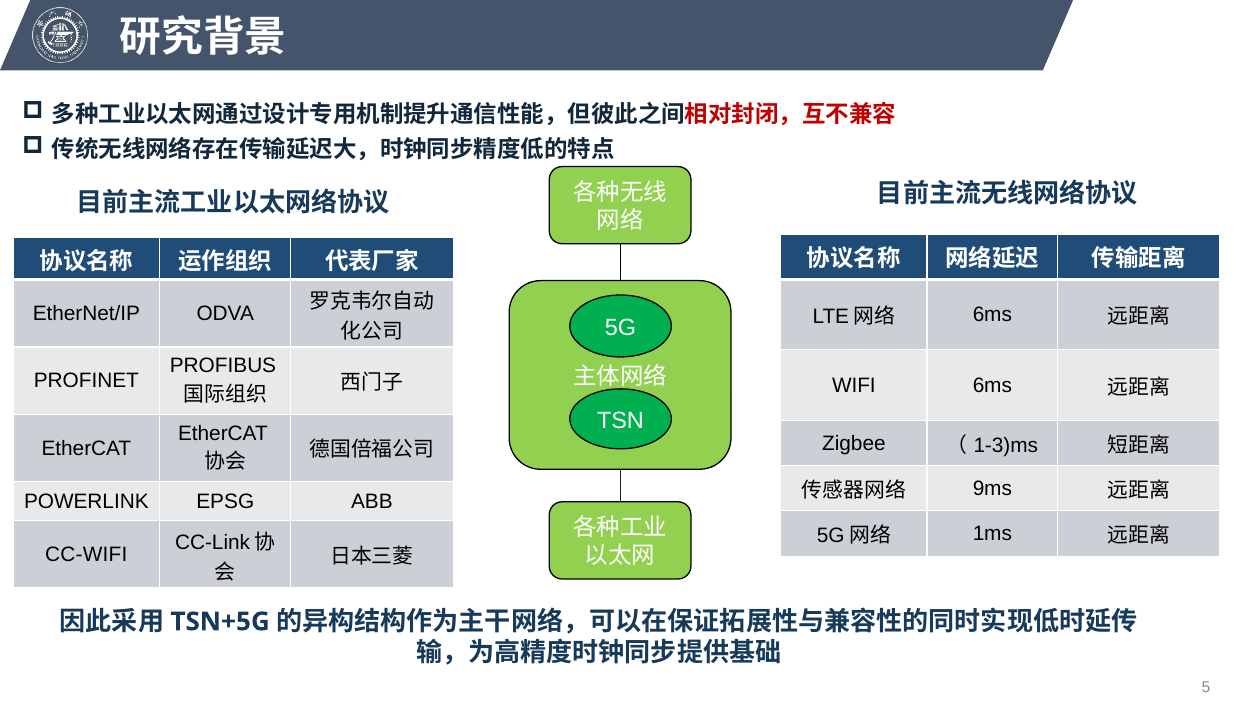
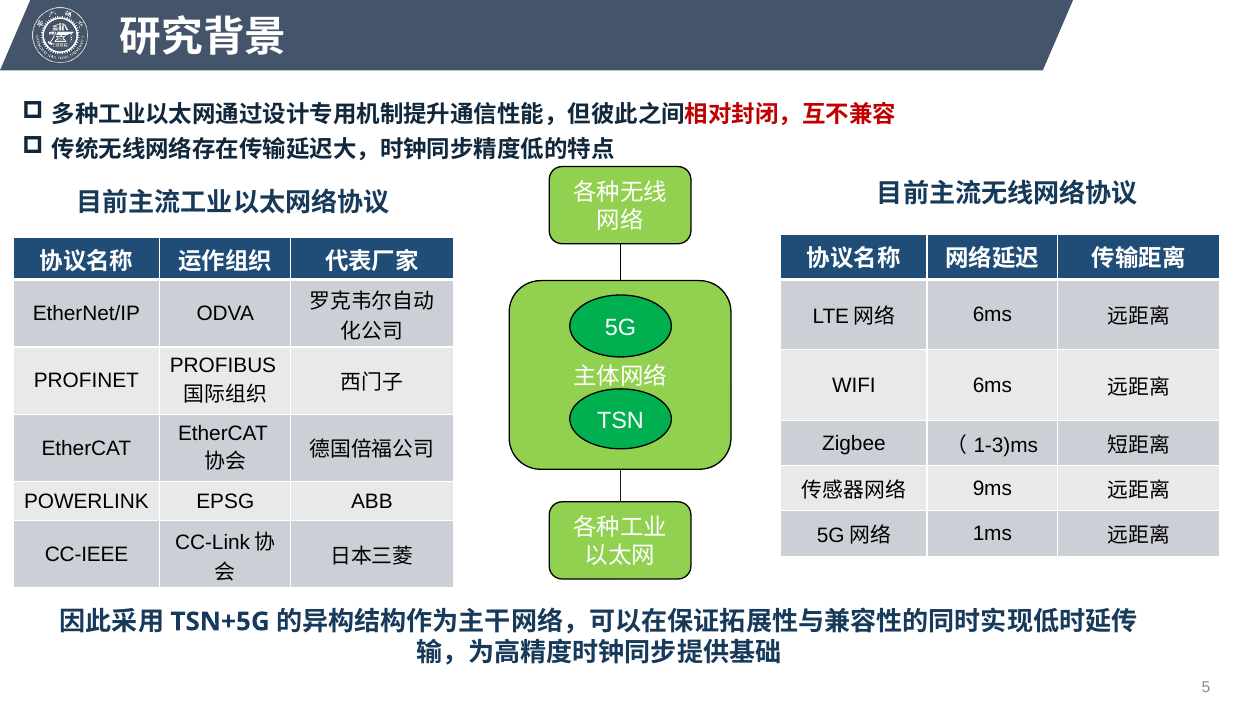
CC-WIFI: CC-WIFI -> CC-IEEE
